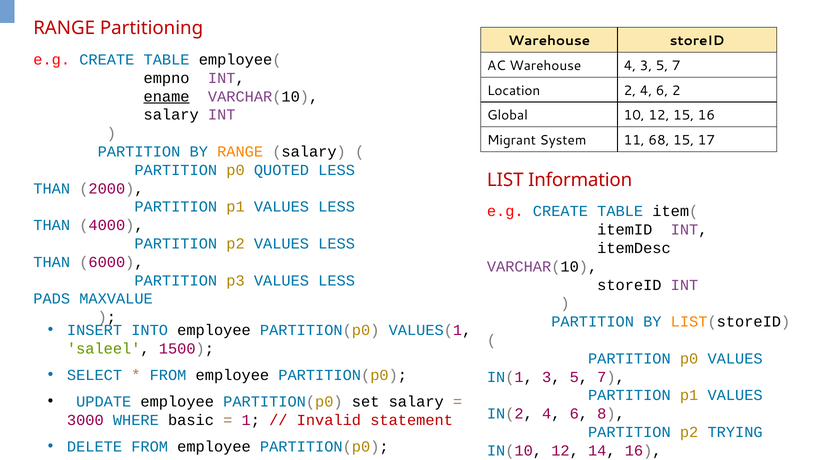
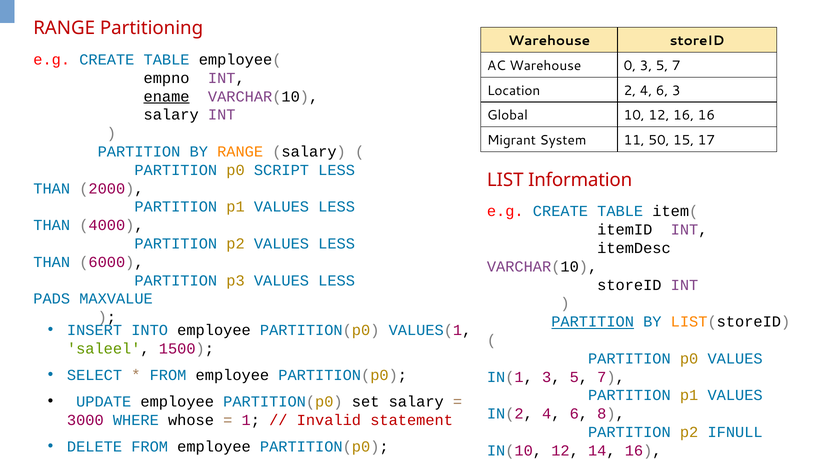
Warehouse 4: 4 -> 0
6 2: 2 -> 3
12 15: 15 -> 16
68: 68 -> 50
QUOTED: QUOTED -> SCRIPT
PARTITION at (593, 321) underline: none -> present
basic: basic -> whose
TRYING: TRYING -> IFNULL
